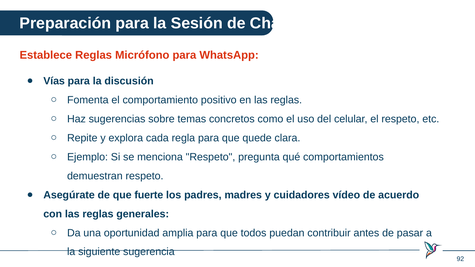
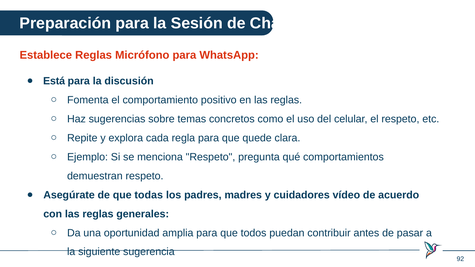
Vías: Vías -> Está
fuerte: fuerte -> todas
